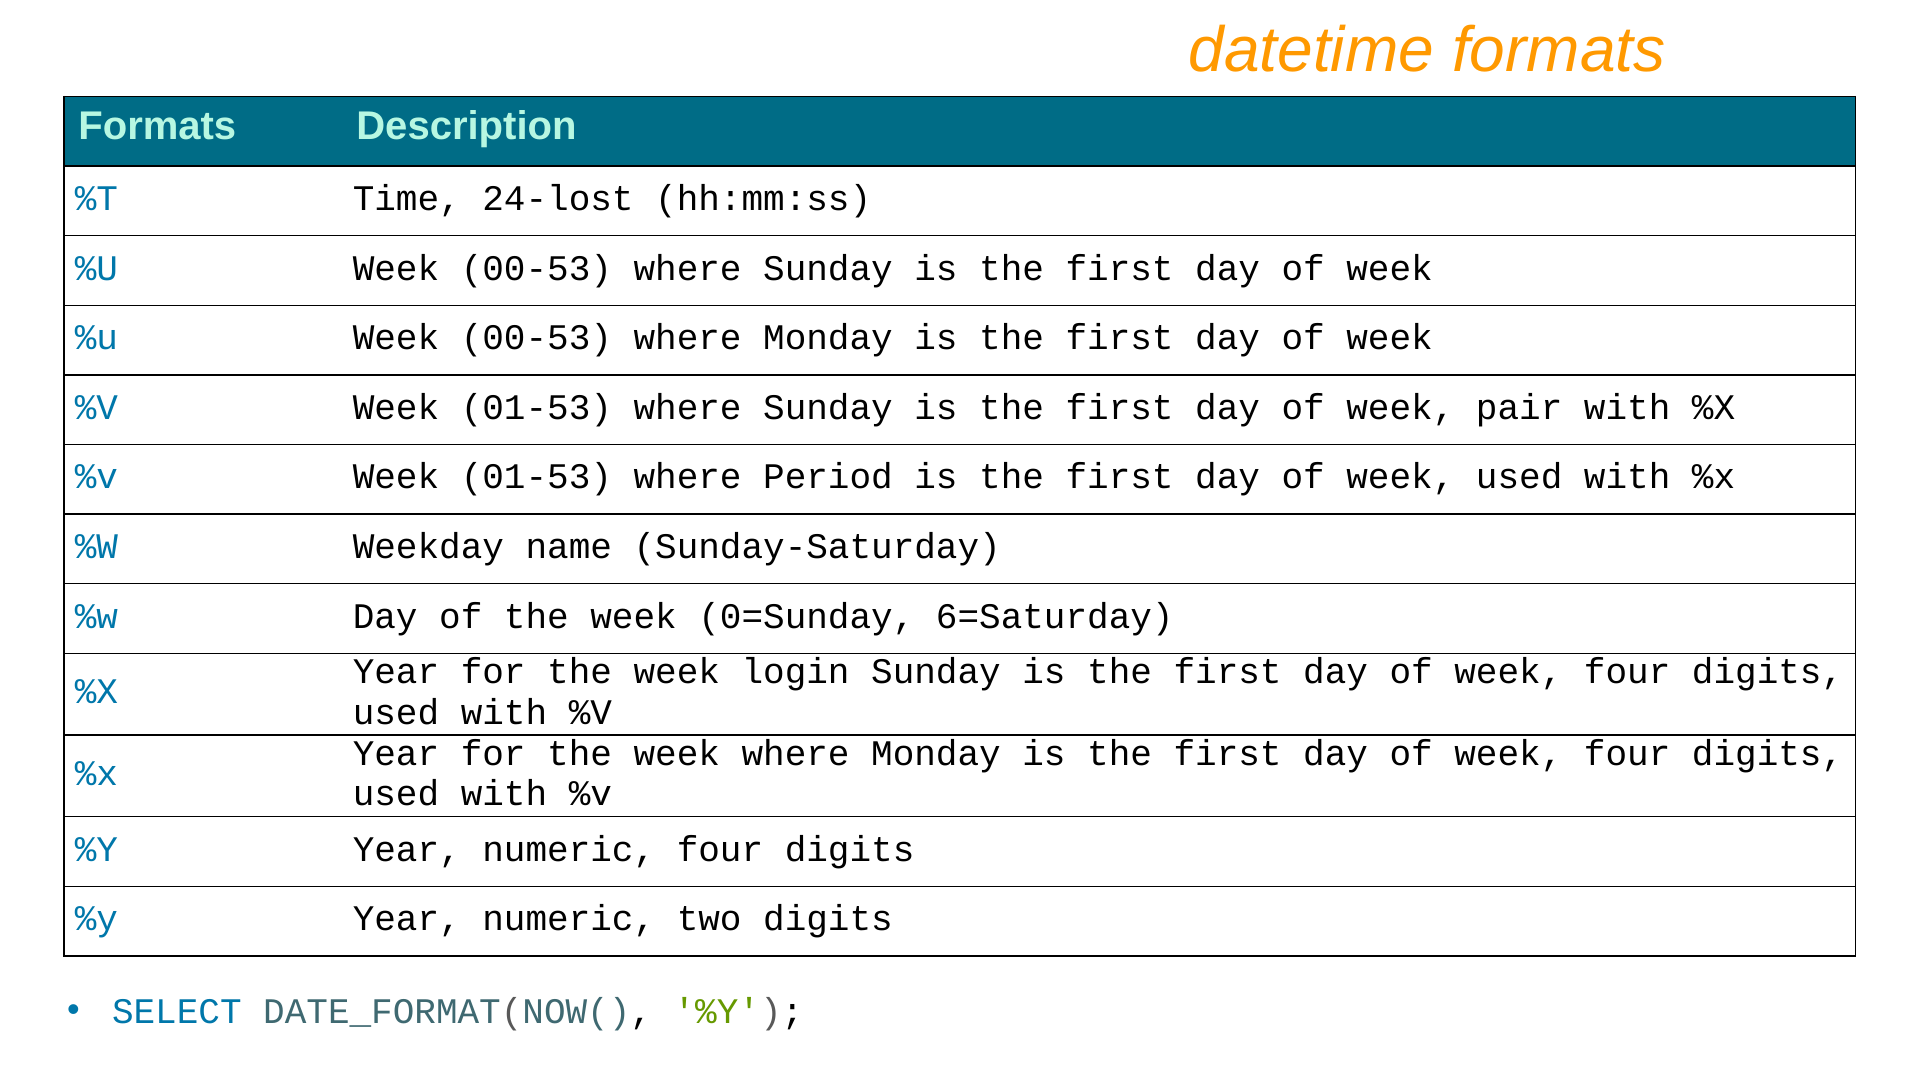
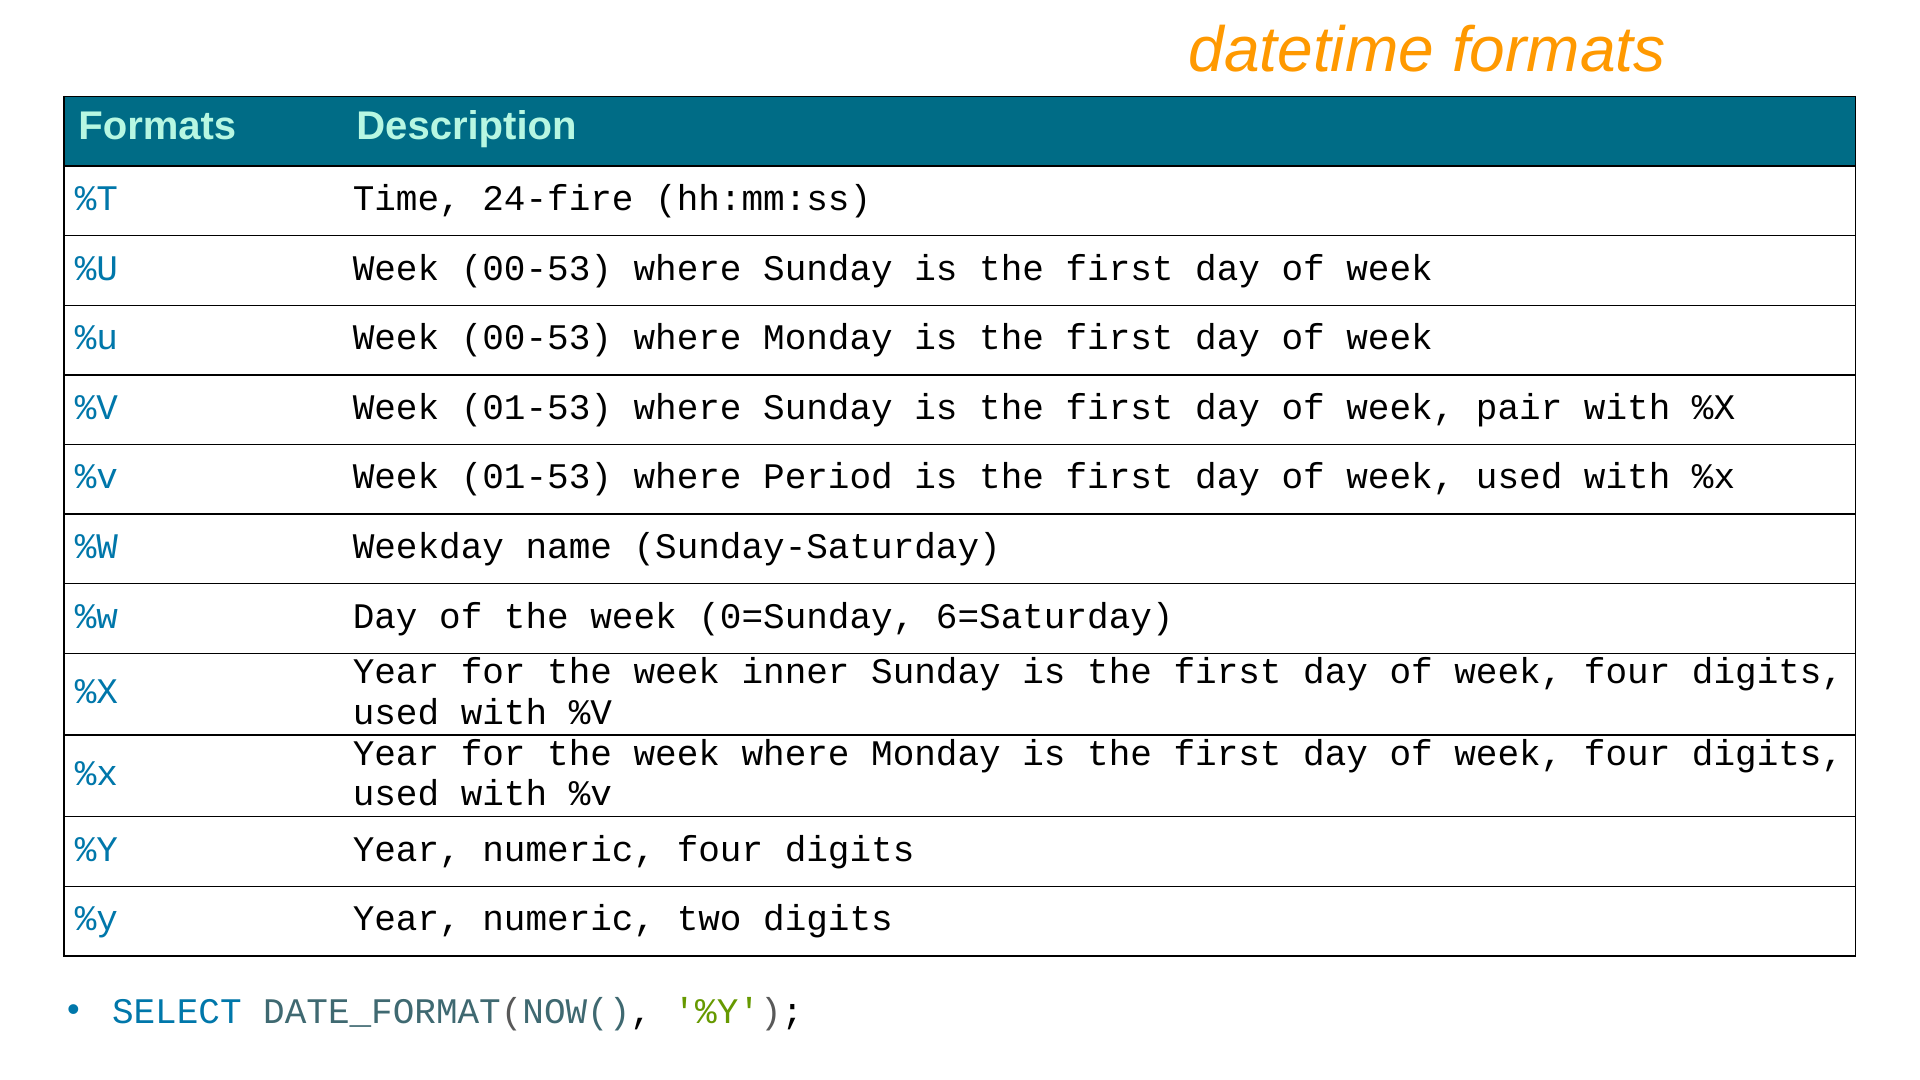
24-lost: 24-lost -> 24-fire
login: login -> inner
